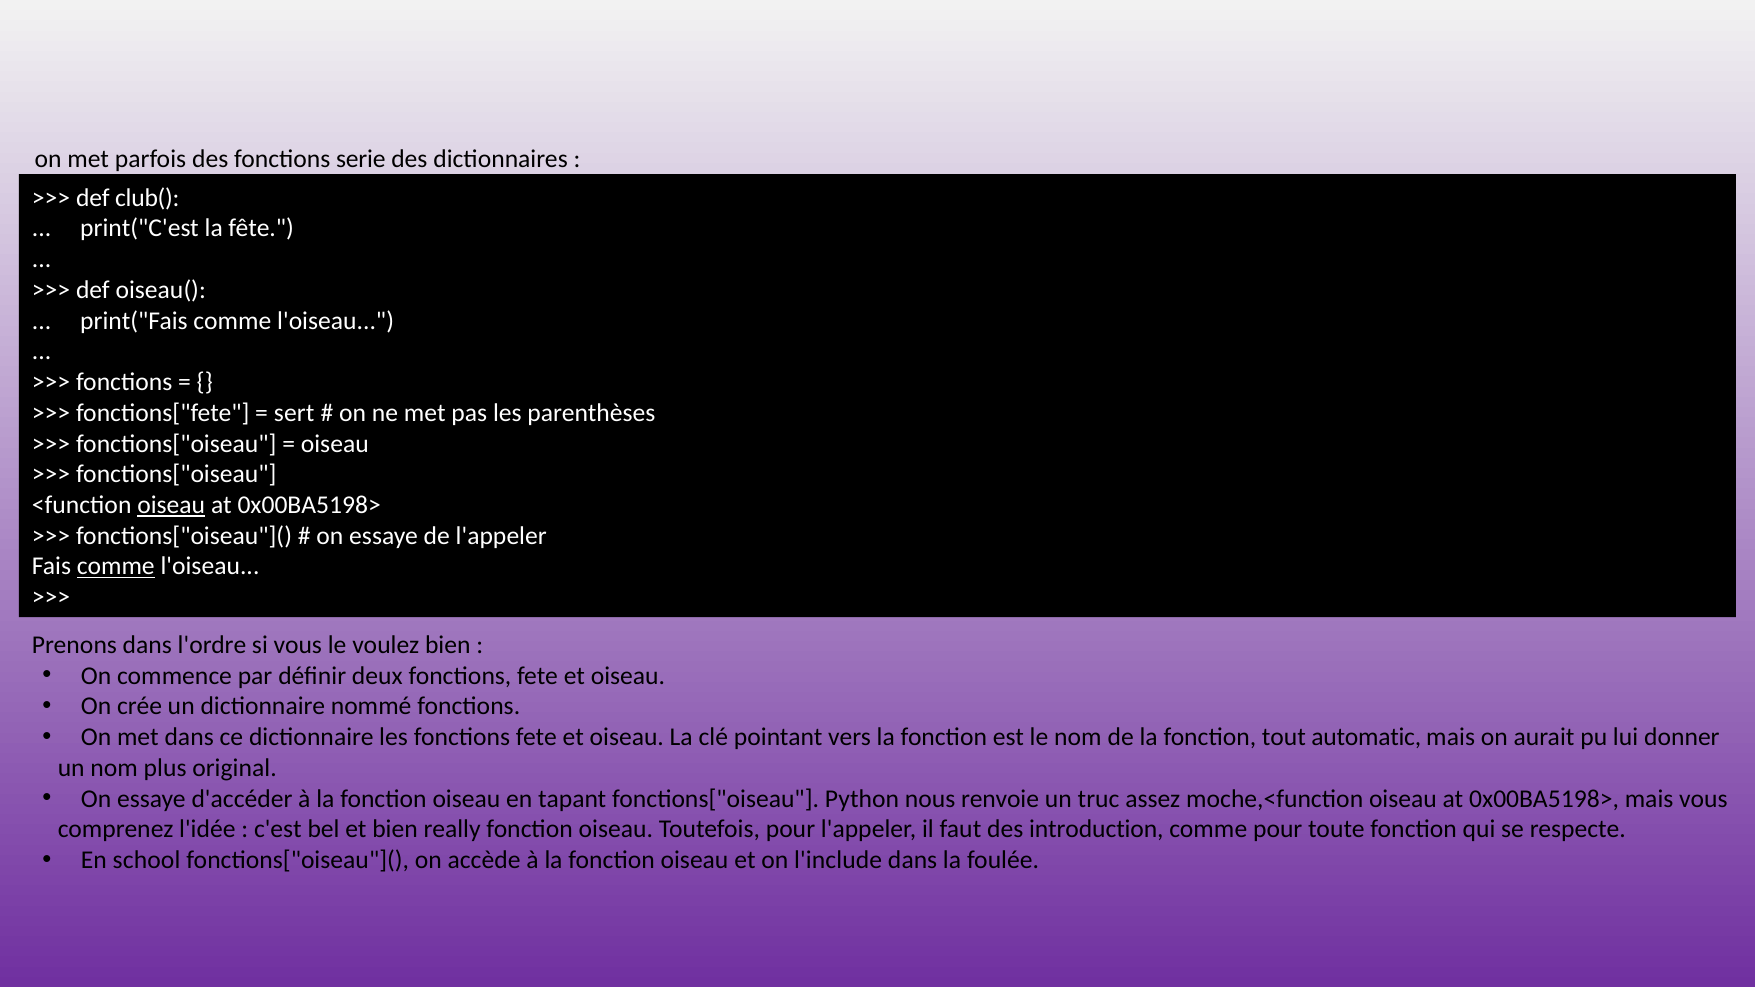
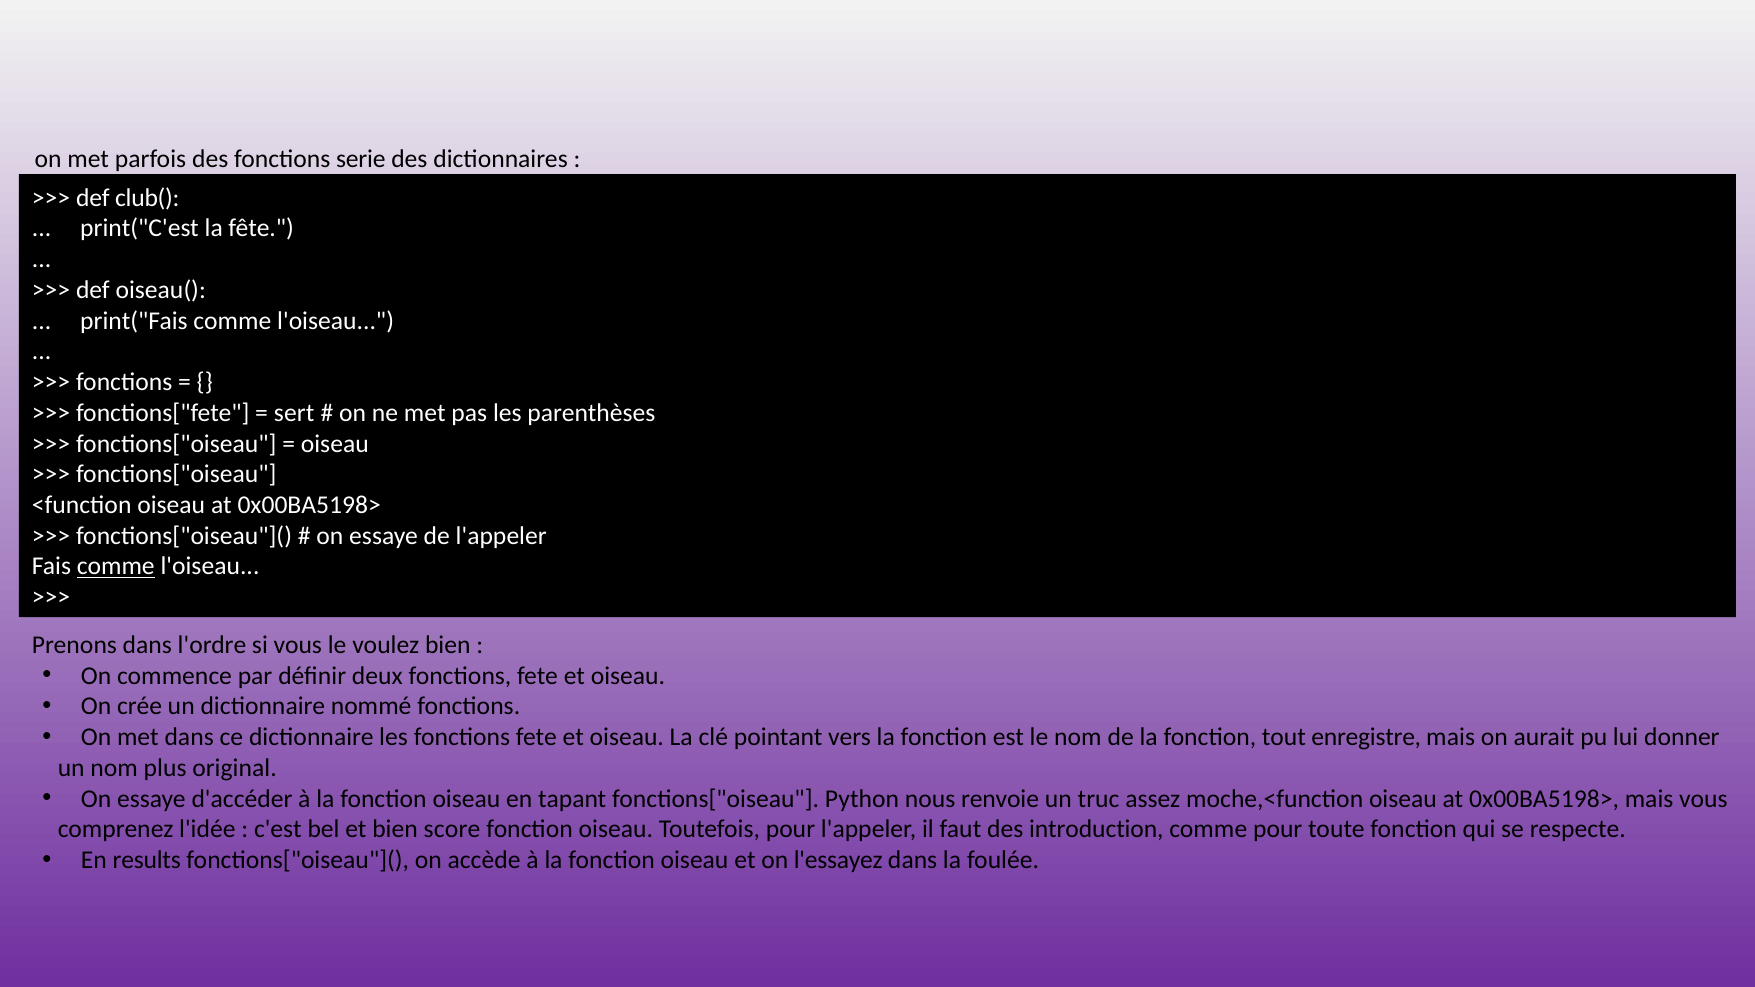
oiseau at (171, 505) underline: present -> none
automatic: automatic -> enregistre
really: really -> score
school: school -> results
l'include: l'include -> l'essayez
